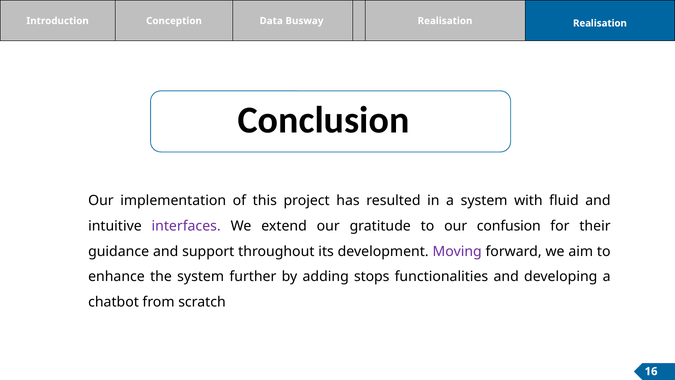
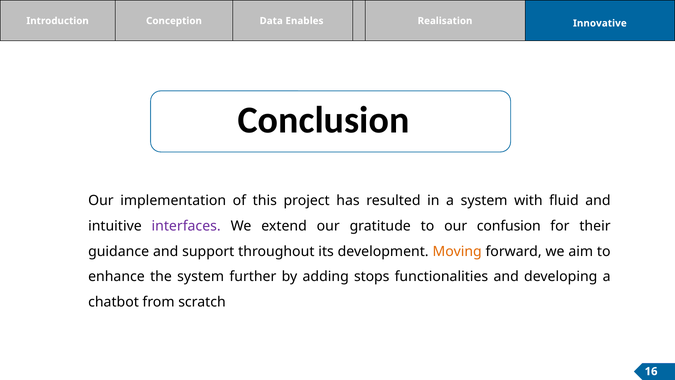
Busway: Busway -> Enables
Realisation Realisation: Realisation -> Innovative
Moving colour: purple -> orange
